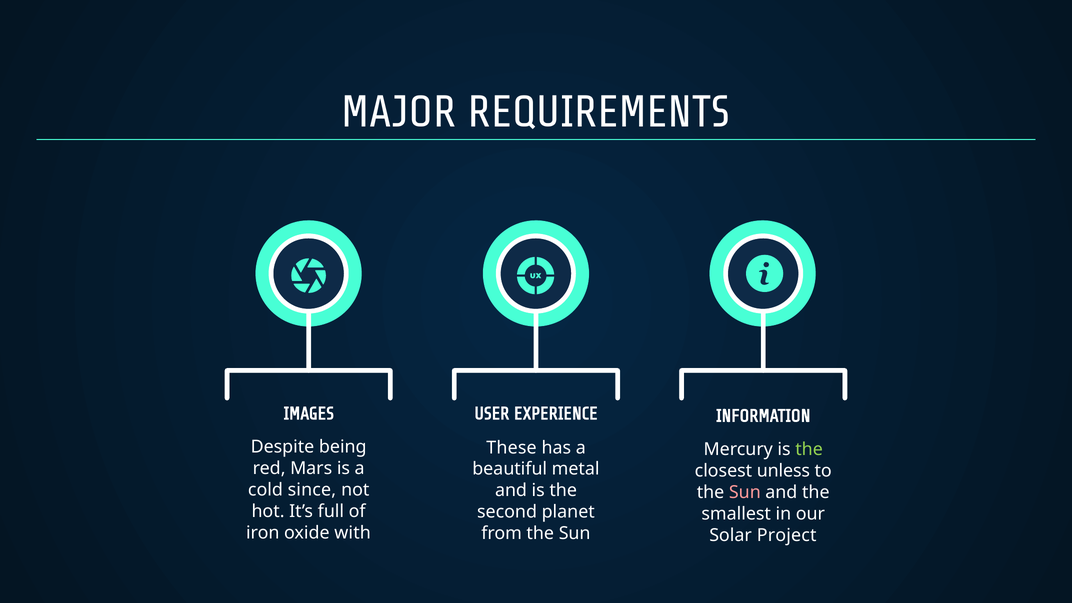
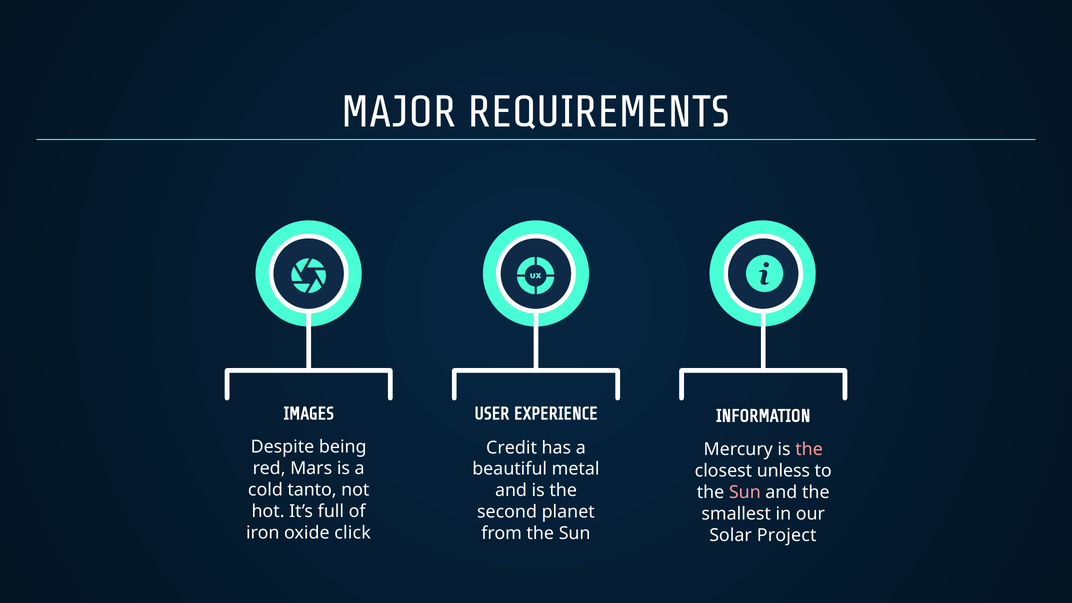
These: These -> Credit
the at (809, 449) colour: light green -> pink
since: since -> tanto
with: with -> click
